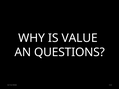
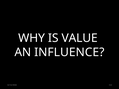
QUESTIONS: QUESTIONS -> INFLUENCE
